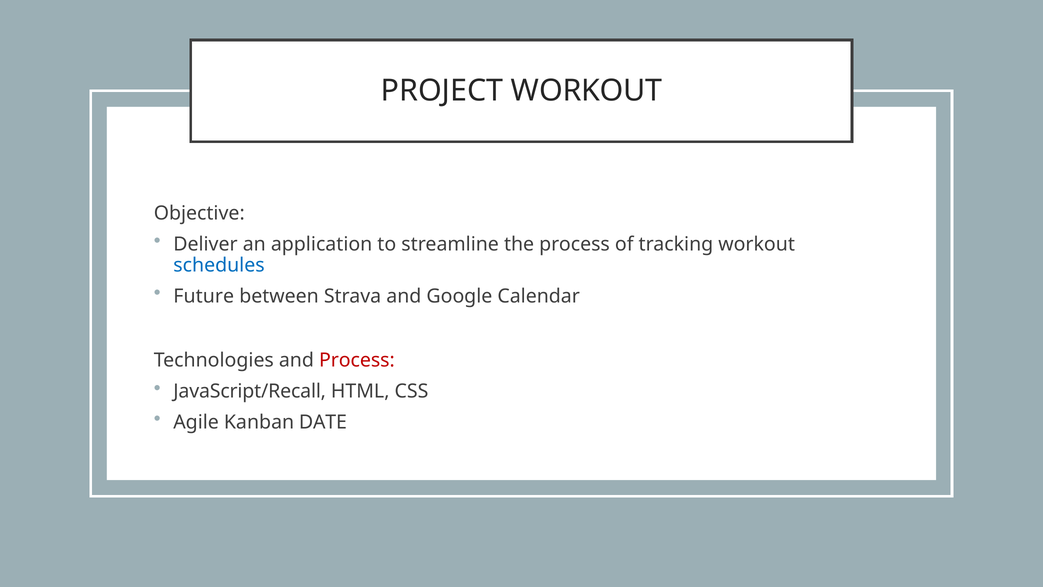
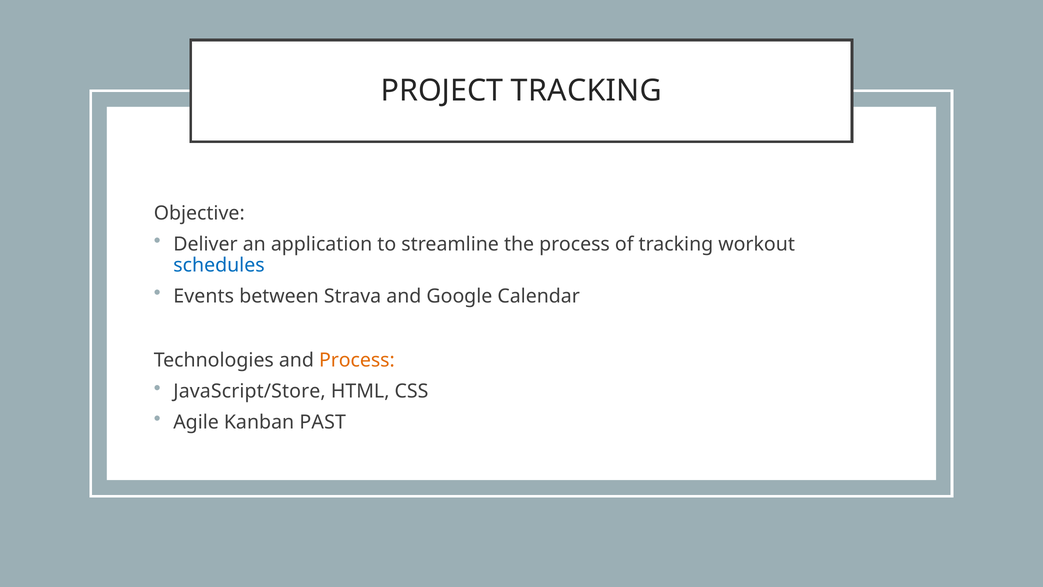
PROJECT WORKOUT: WORKOUT -> TRACKING
Future: Future -> Events
Process at (357, 360) colour: red -> orange
JavaScript/Recall: JavaScript/Recall -> JavaScript/Store
DATE: DATE -> PAST
